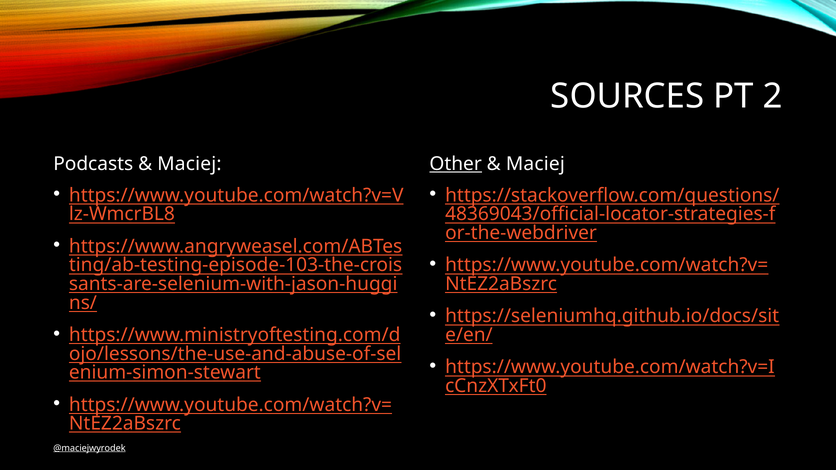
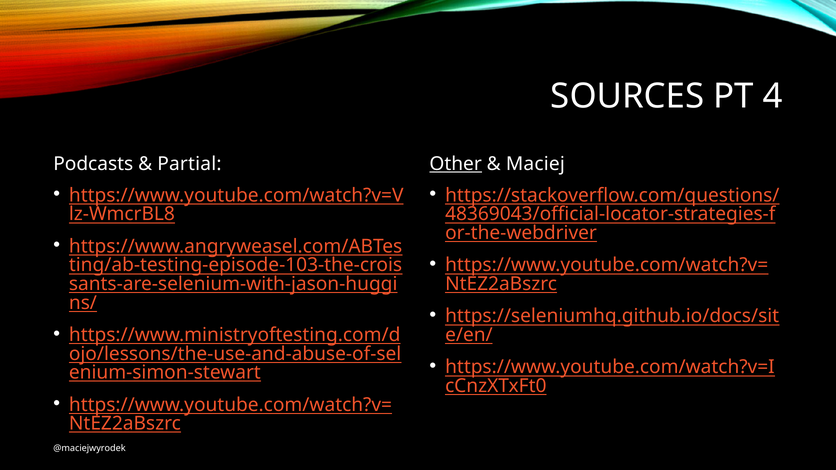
2: 2 -> 4
Maciej at (189, 164): Maciej -> Partial
@maciejwyrodek underline: present -> none
